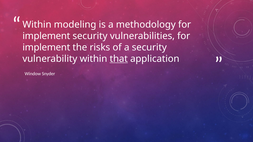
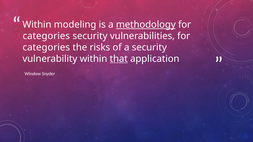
methodology underline: none -> present
implement at (46, 36): implement -> categories
implement at (46, 47): implement -> categories
